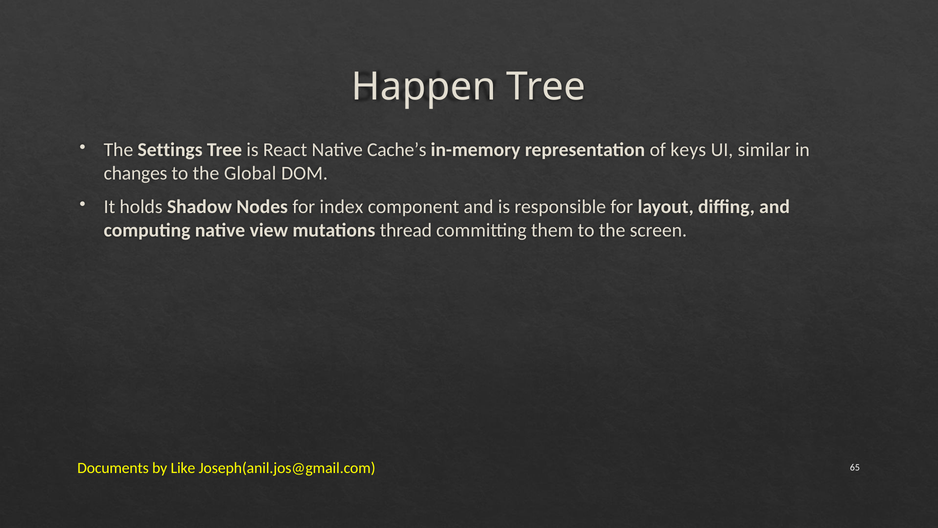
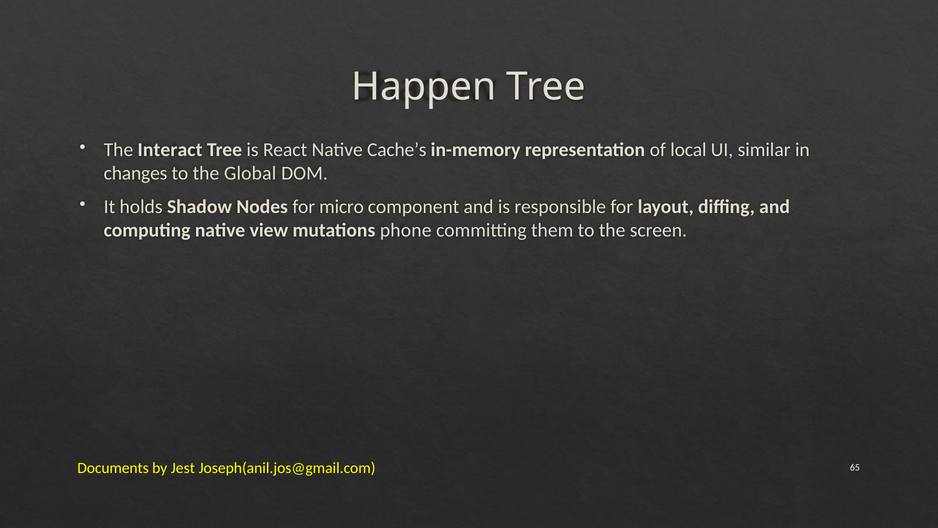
Settings: Settings -> Interact
keys: keys -> local
index: index -> micro
thread: thread -> phone
Like: Like -> Jest
